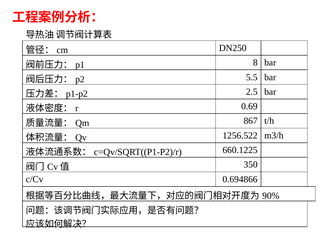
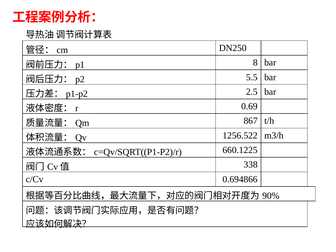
350: 350 -> 338
